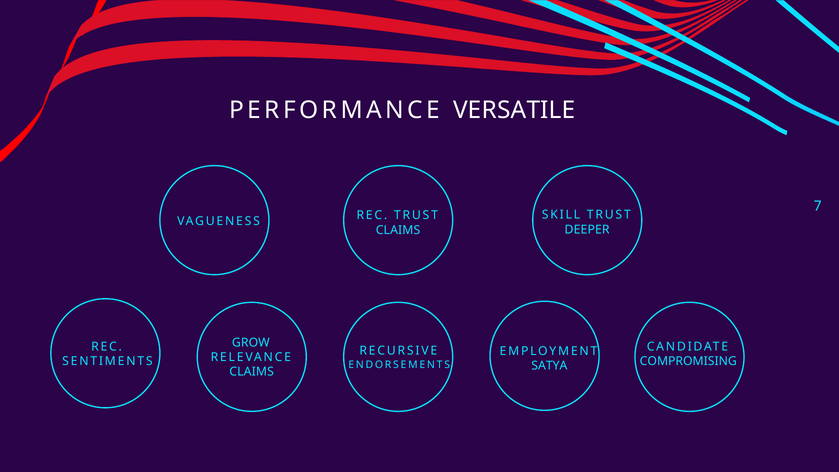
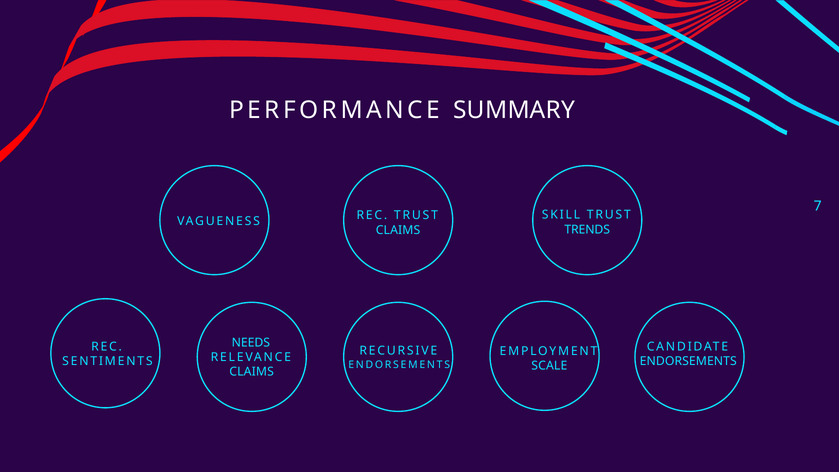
VERSATILE: VERSATILE -> SUMMARY
DEEPER: DEEPER -> TRENDS
GROW: GROW -> NEEDS
COMPROMISING at (688, 361): COMPROMISING -> ENDORSEMENTS
SATYA: SATYA -> SCALE
